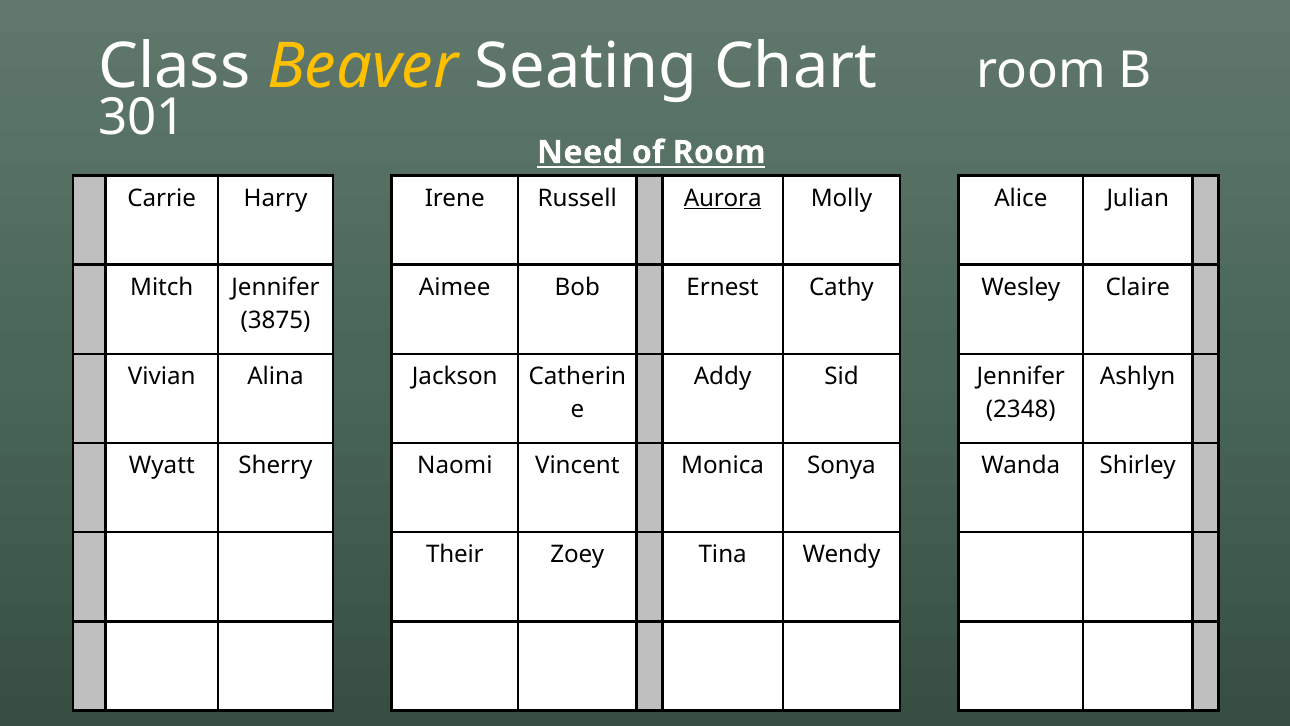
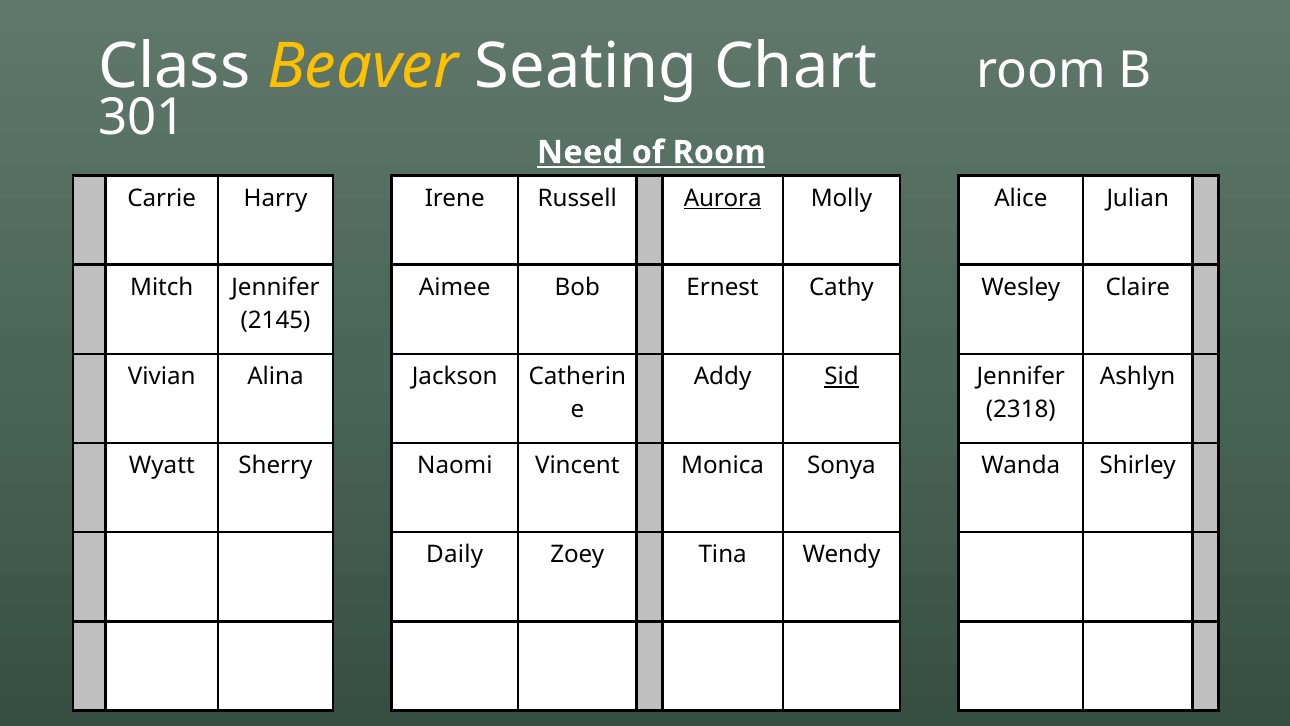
3875: 3875 -> 2145
Sid underline: none -> present
2348: 2348 -> 2318
Their: Their -> Daily
